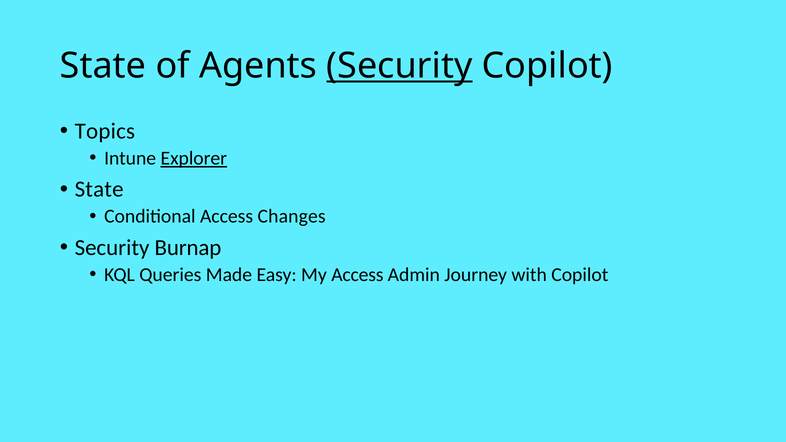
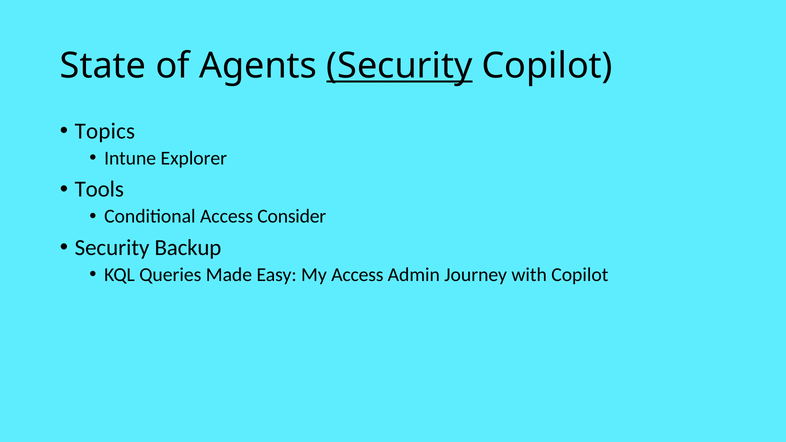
Explorer underline: present -> none
State at (99, 189): State -> Tools
Changes: Changes -> Consider
Burnap: Burnap -> Backup
